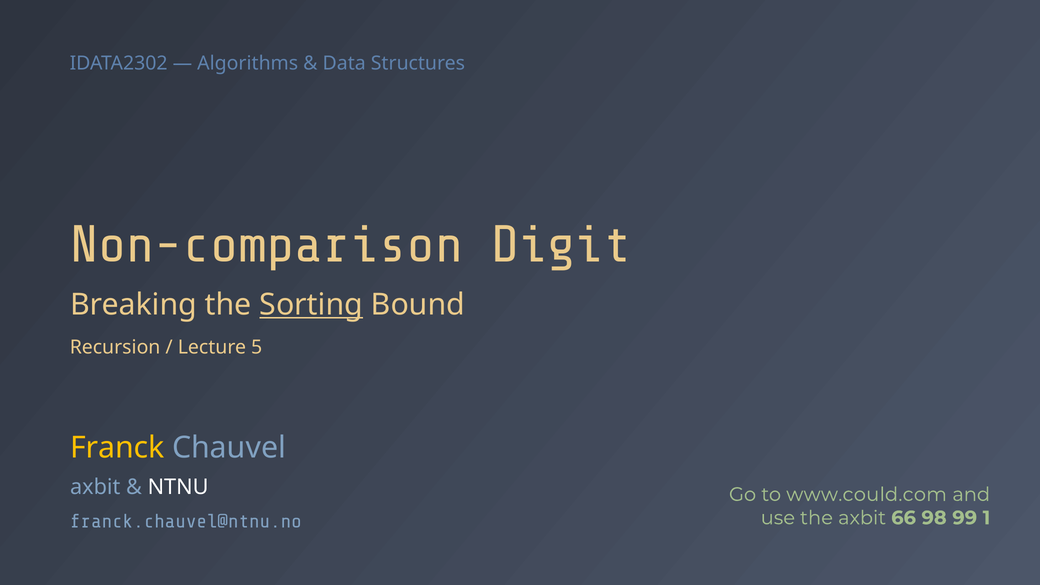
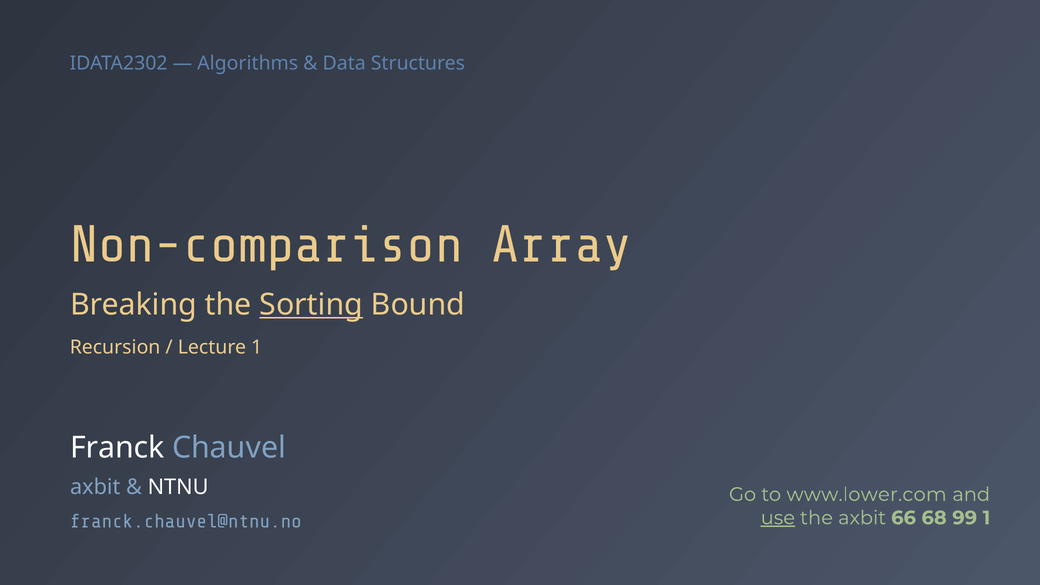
Digit: Digit -> Array
Lecture 5: 5 -> 1
Franck colour: yellow -> white
www.could.com: www.could.com -> www.lower.com
use underline: none -> present
98: 98 -> 68
